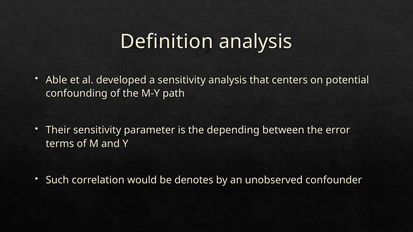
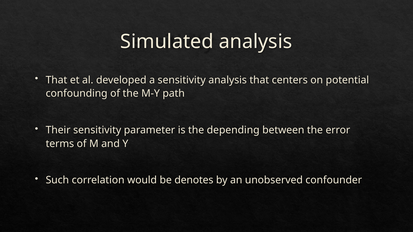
Definition: Definition -> Simulated
Able at (56, 80): Able -> That
